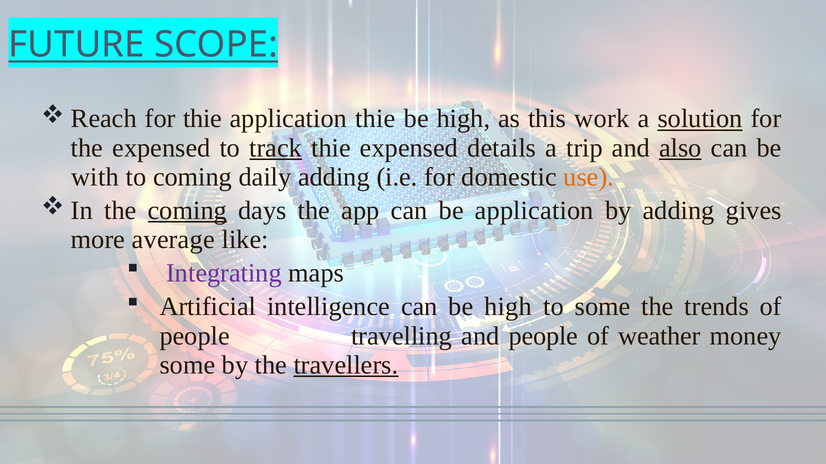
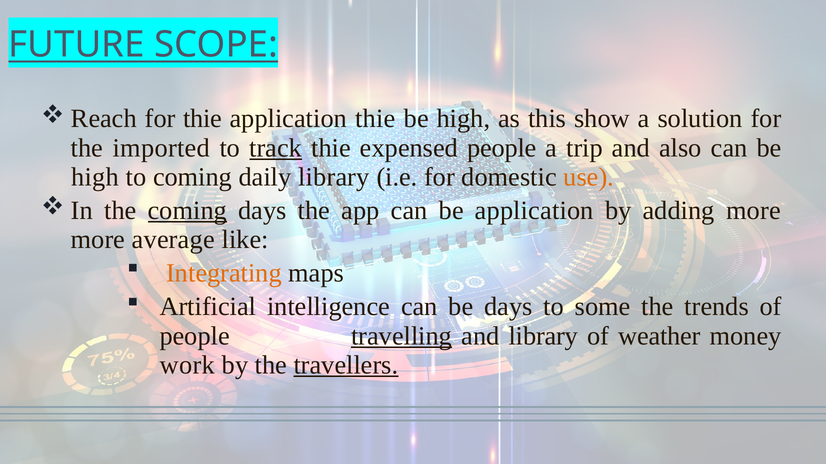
work: work -> show
solution underline: present -> none
the expensed: expensed -> imported
expensed details: details -> people
also underline: present -> none
with at (95, 177): with -> high
daily adding: adding -> library
adding gives: gives -> more
Integrating colour: purple -> orange
can be high: high -> days
travelling underline: none -> present
and people: people -> library
some at (187, 365): some -> work
